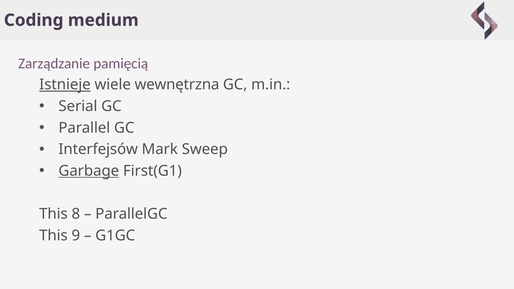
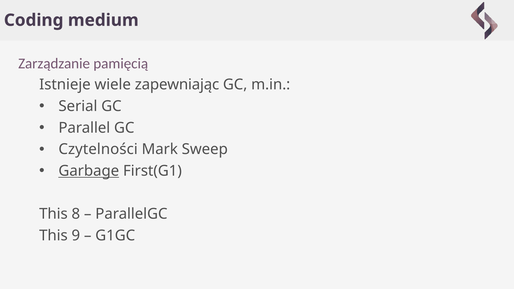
Istnieje underline: present -> none
wewnętrzna: wewnętrzna -> zapewniając
Interfejsów: Interfejsów -> Czytelności
